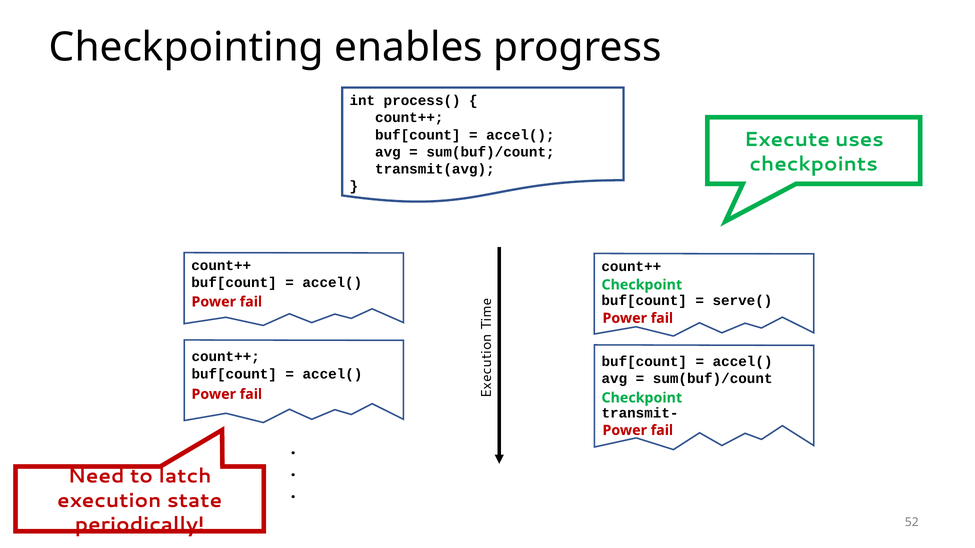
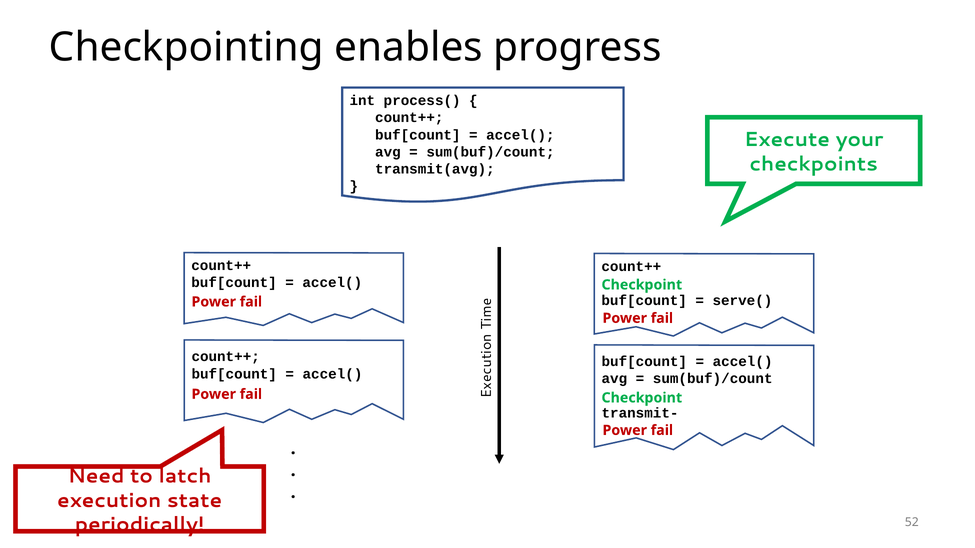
uses: uses -> your
